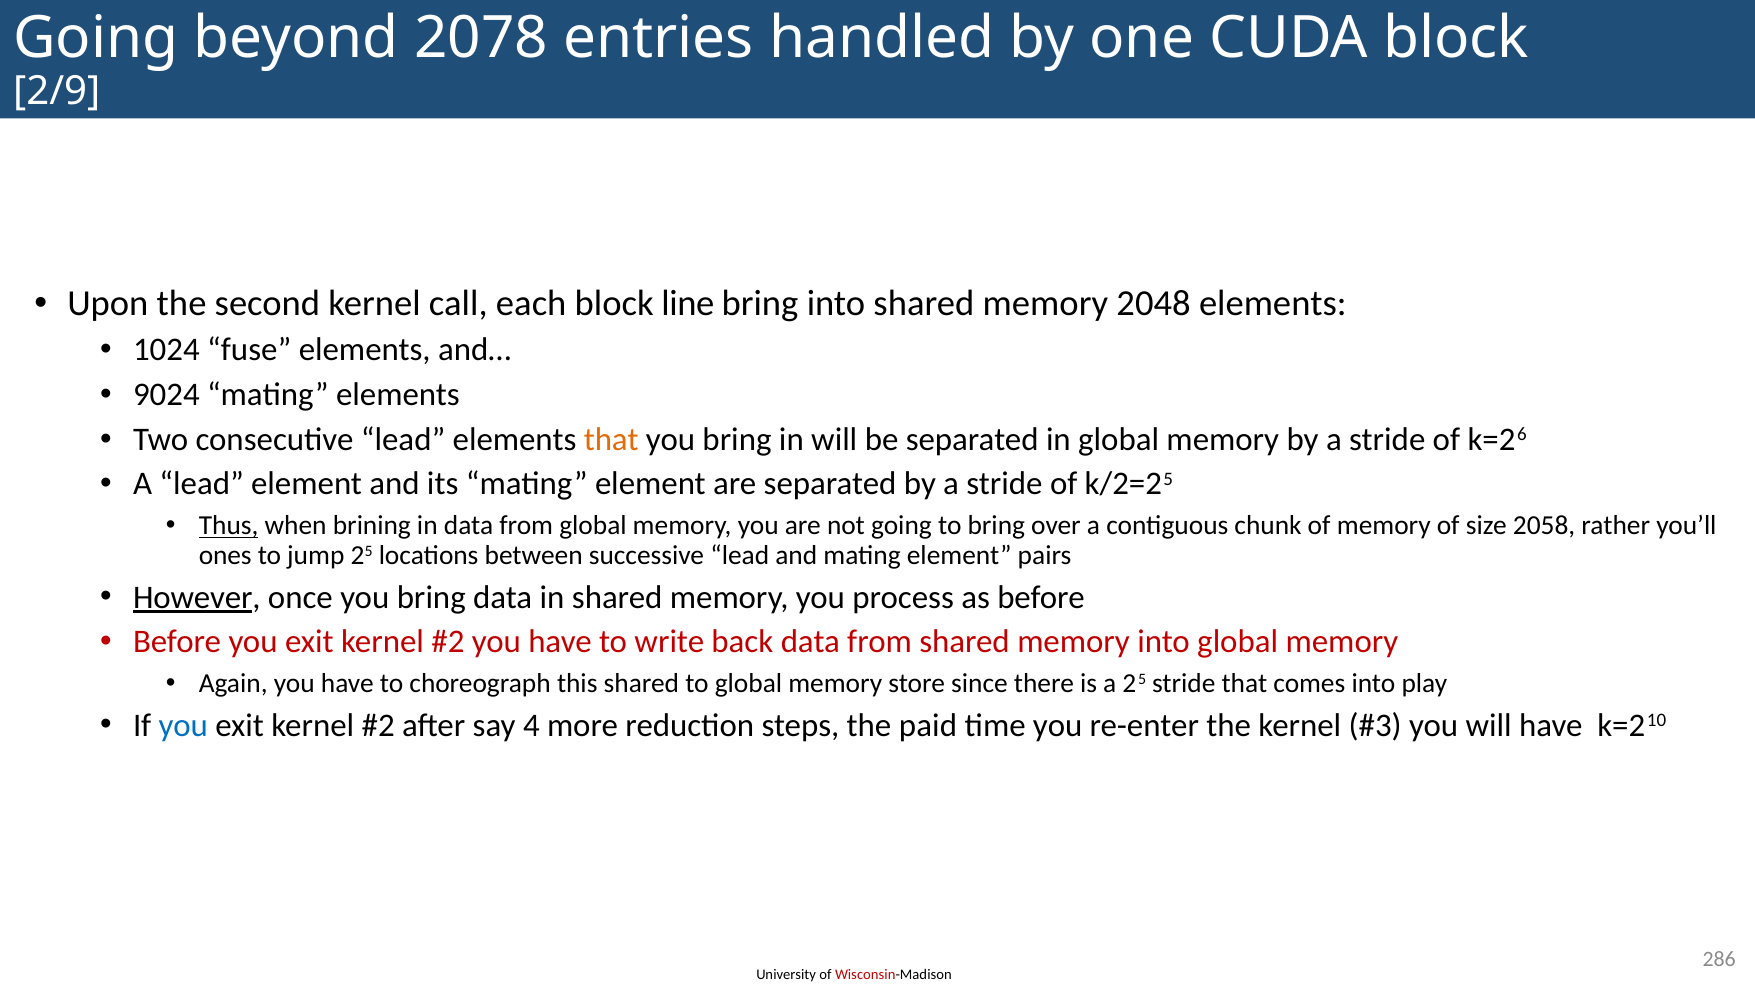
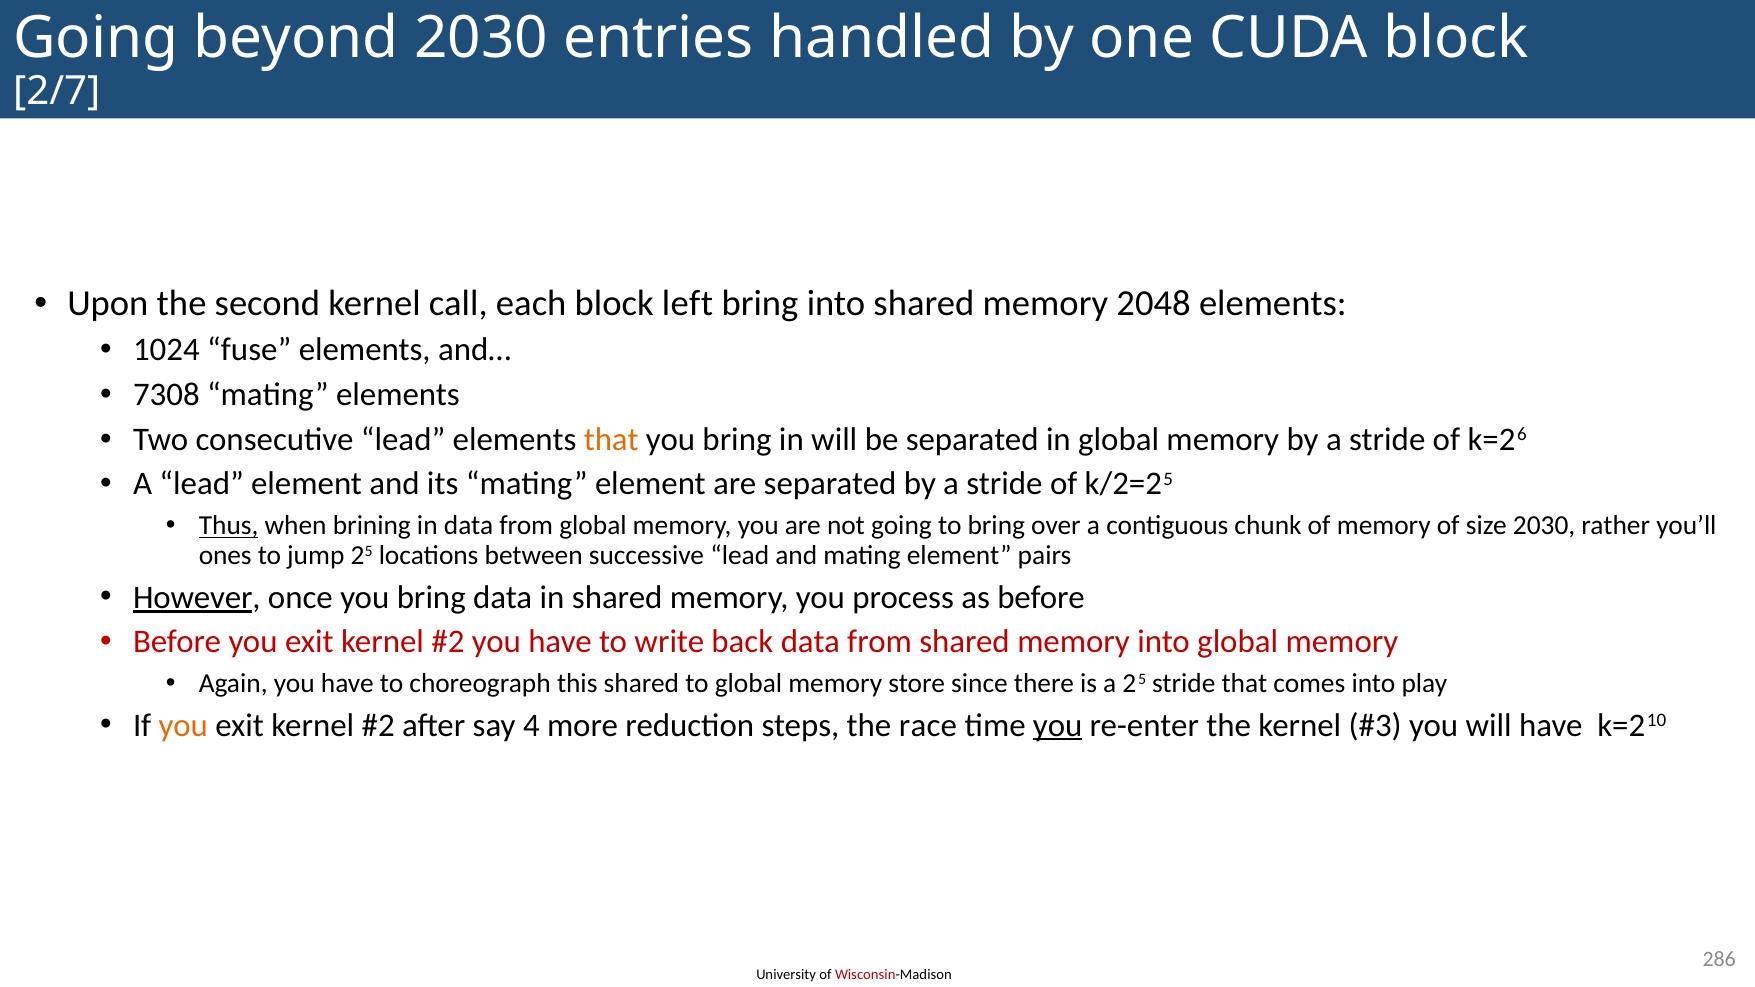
beyond 2078: 2078 -> 2030
2/9: 2/9 -> 2/7
line: line -> left
9024: 9024 -> 7308
size 2058: 2058 -> 2030
you at (183, 725) colour: blue -> orange
paid: paid -> race
you at (1058, 725) underline: none -> present
